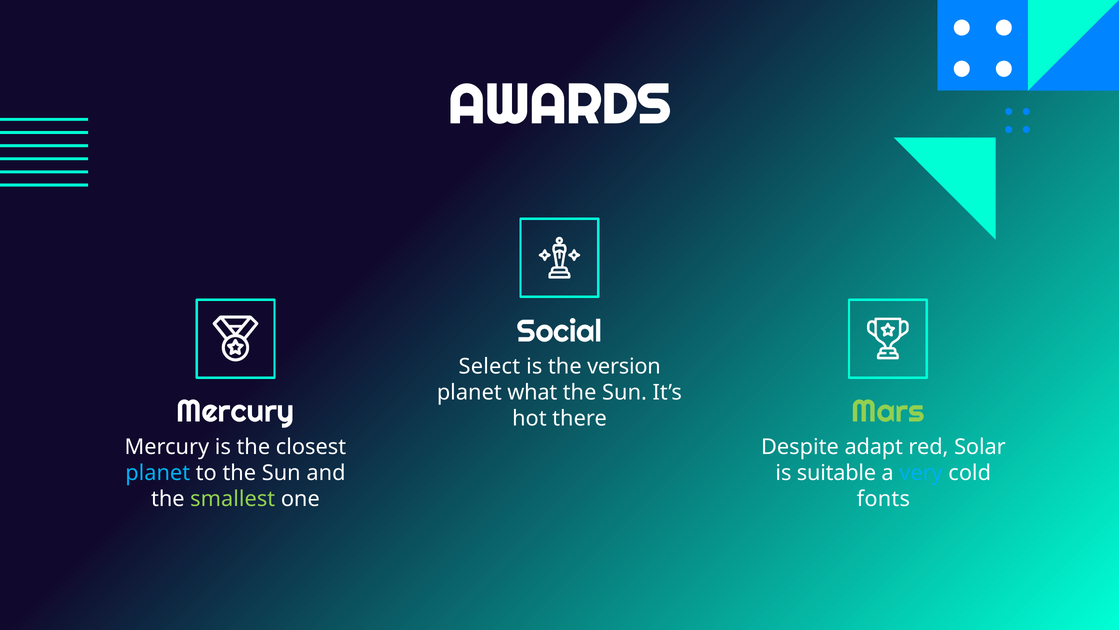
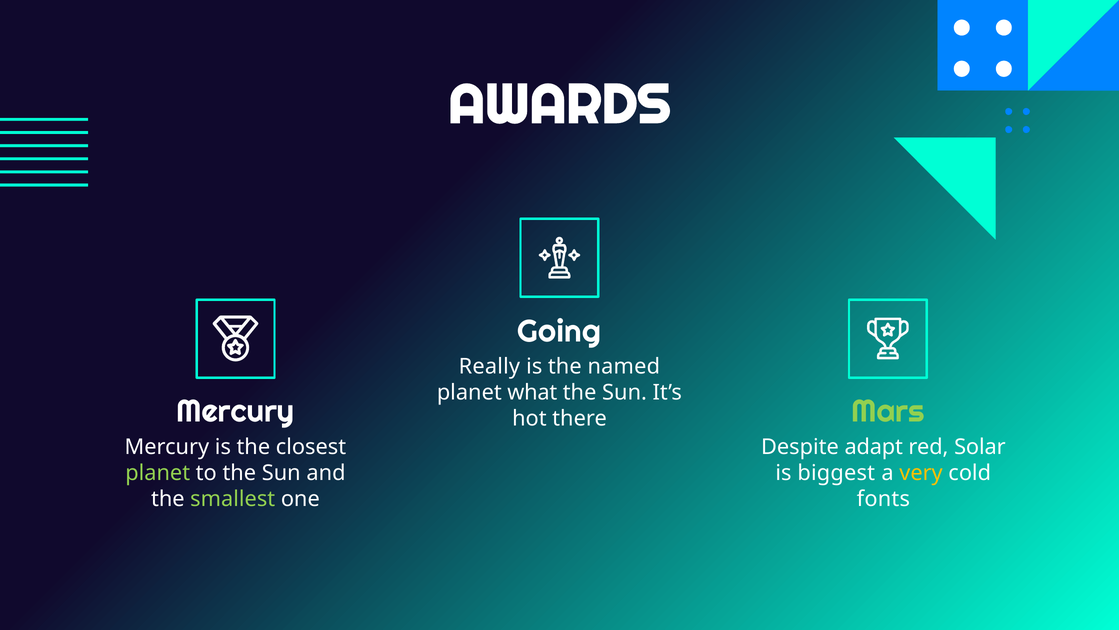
Social: Social -> Going
Select: Select -> Really
version: version -> named
planet at (158, 473) colour: light blue -> light green
suitable: suitable -> biggest
very colour: light blue -> yellow
